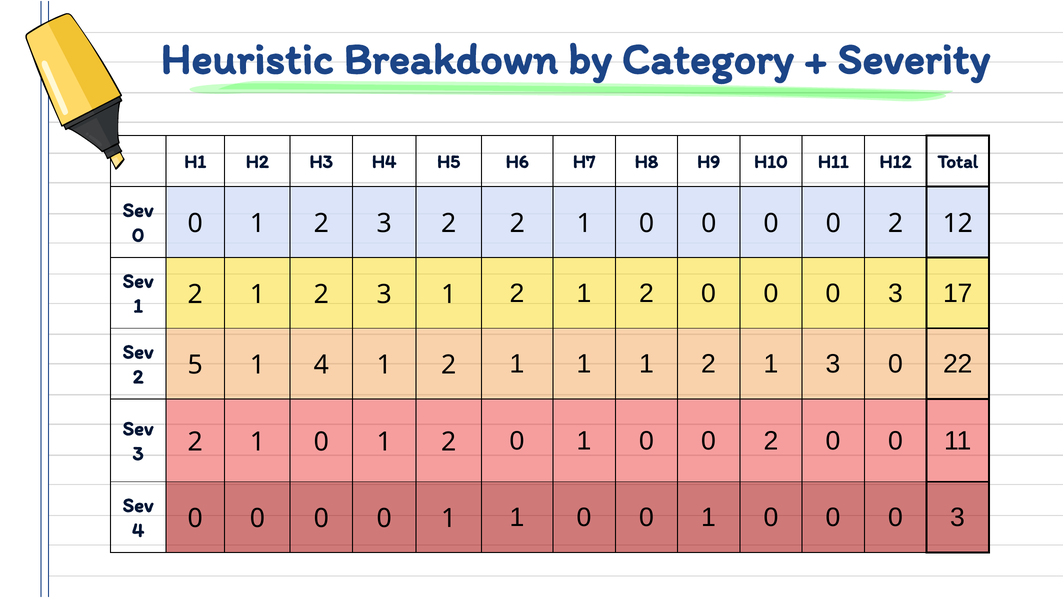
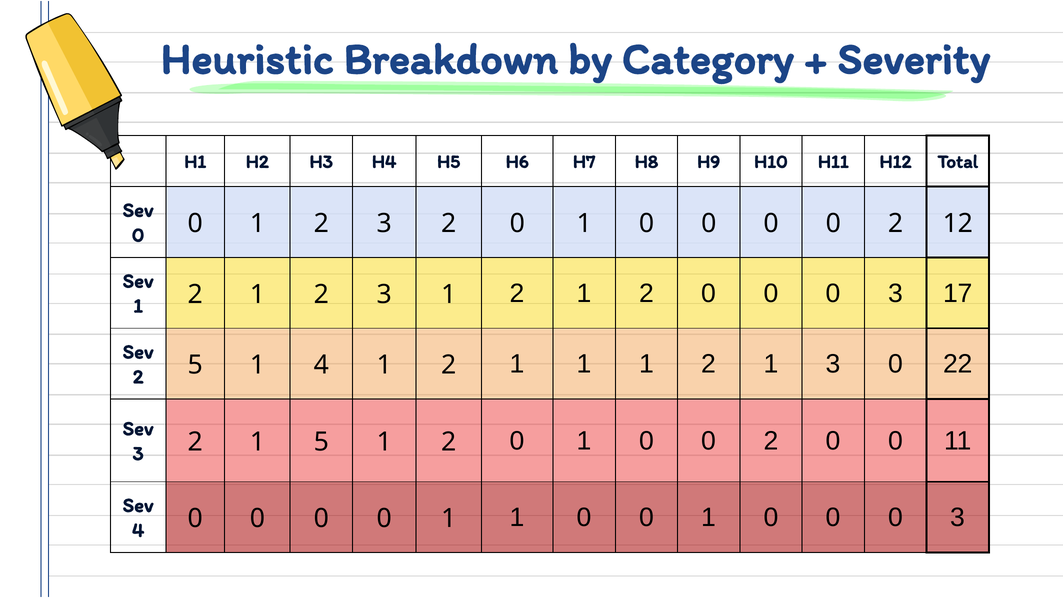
3 2 2: 2 -> 0
3 2 1 0: 0 -> 5
